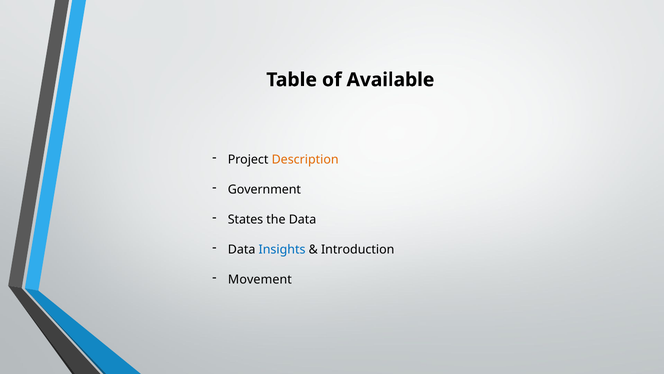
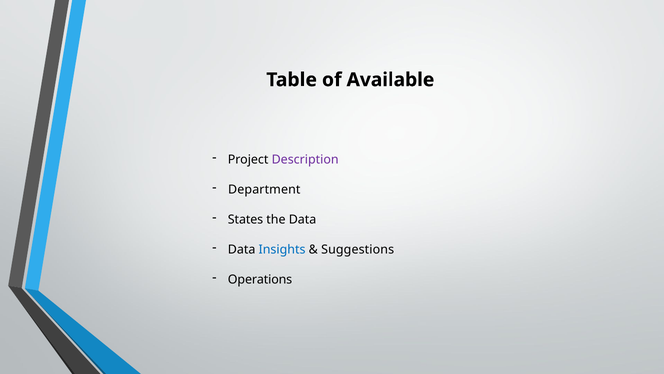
Description colour: orange -> purple
Government: Government -> Department
Introduction: Introduction -> Suggestions
Movement: Movement -> Operations
